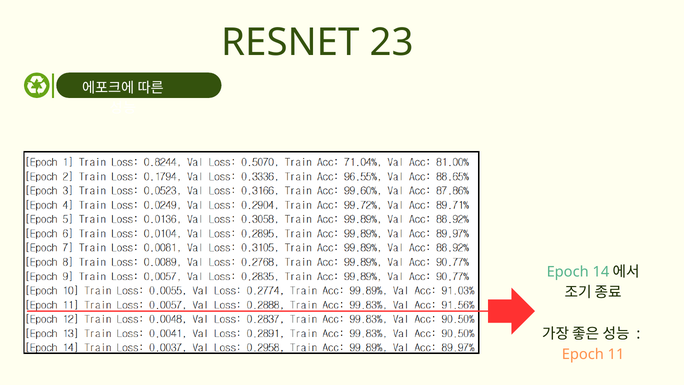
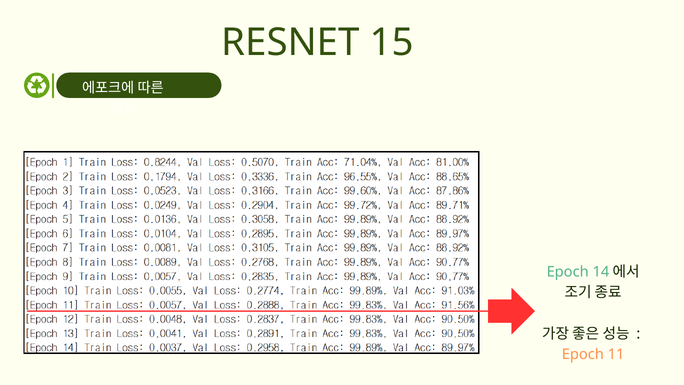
23: 23 -> 15
